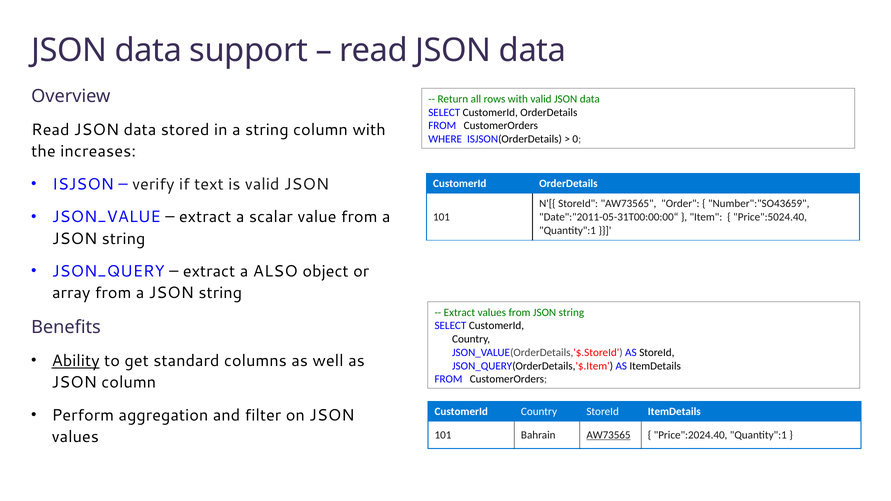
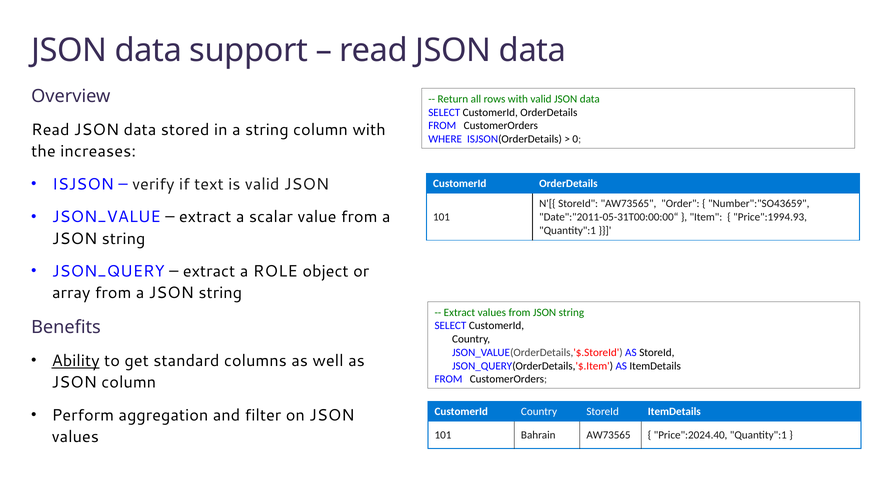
Price":5024.40: Price":5024.40 -> Price":1994.93
ALSO: ALSO -> ROLE
AW73565 at (608, 435) underline: present -> none
